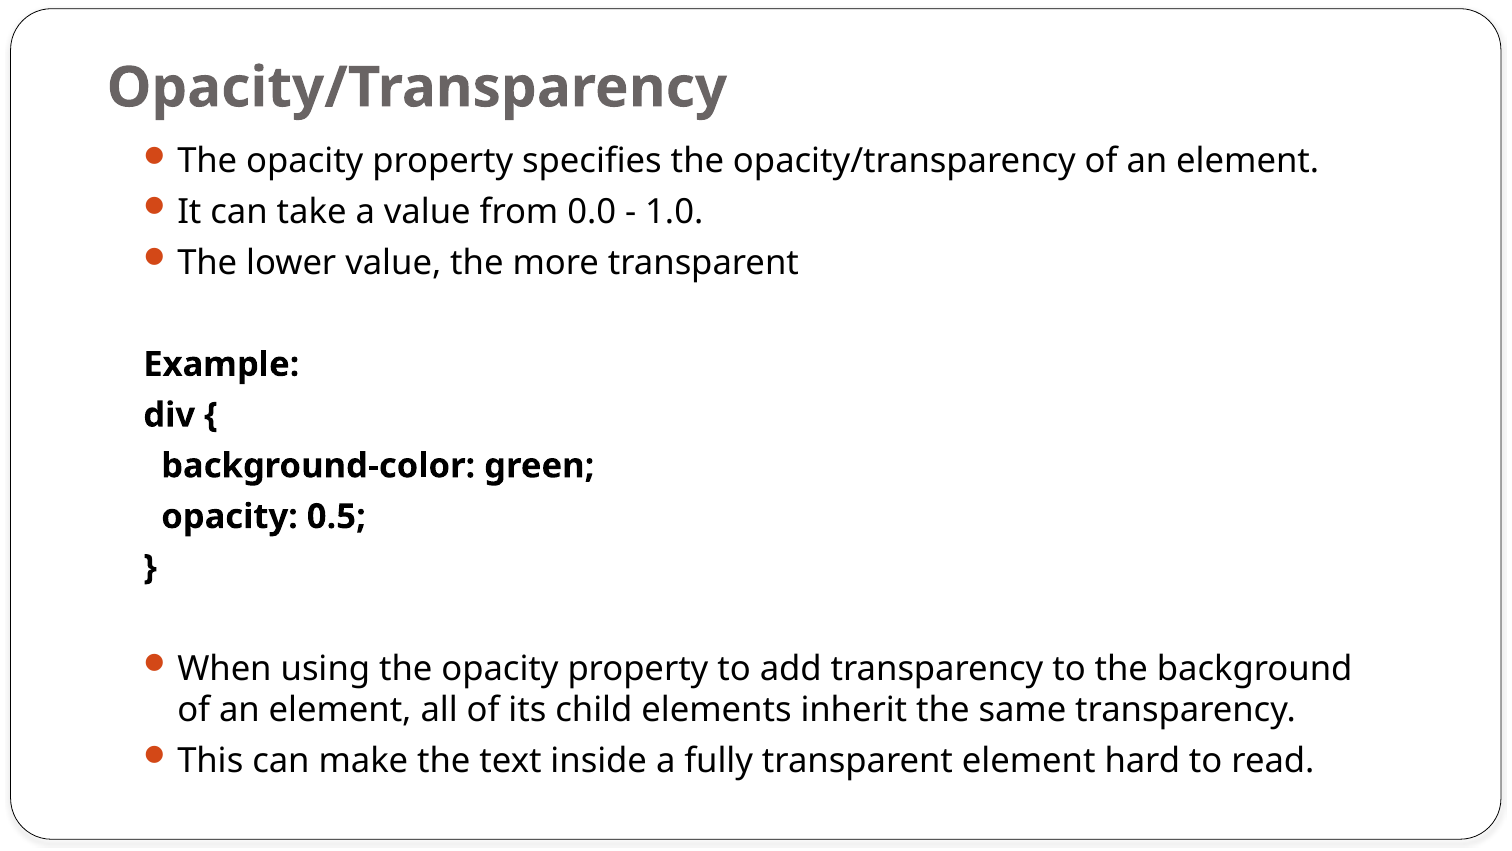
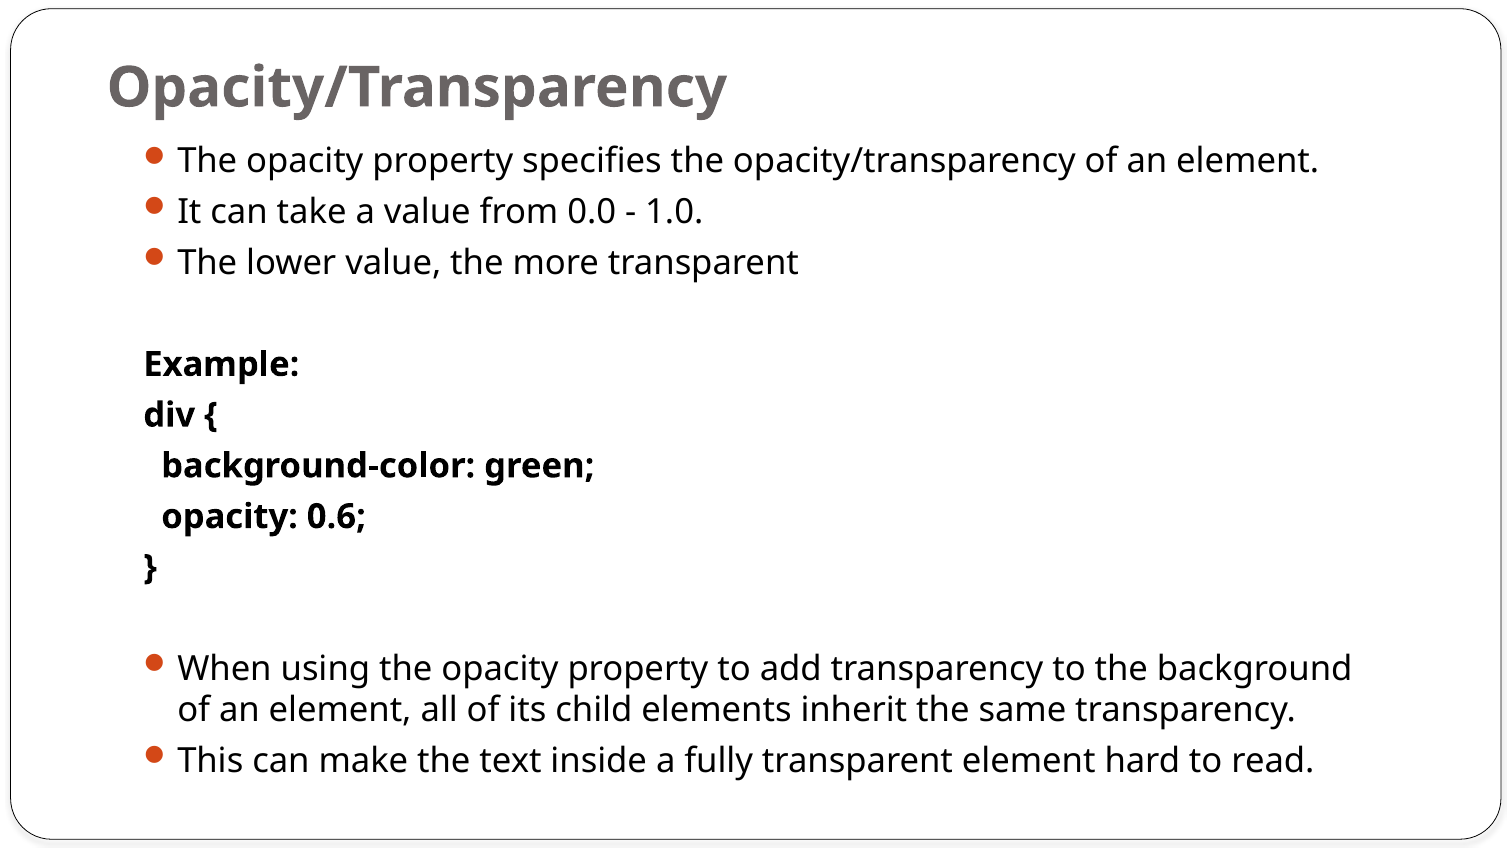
0.5: 0.5 -> 0.6
